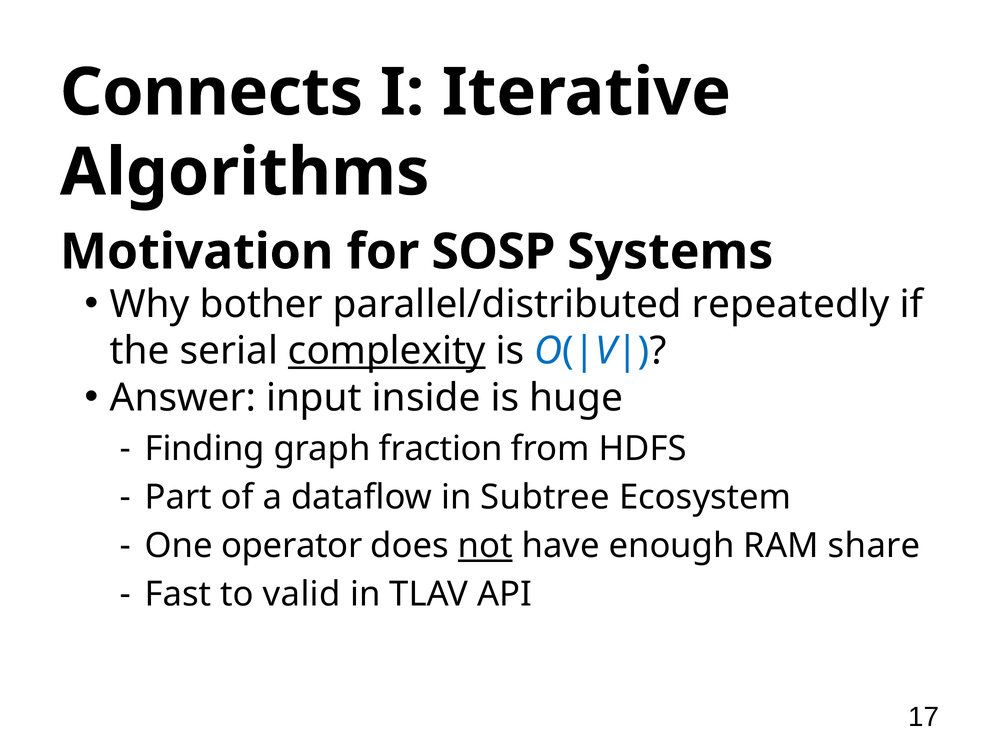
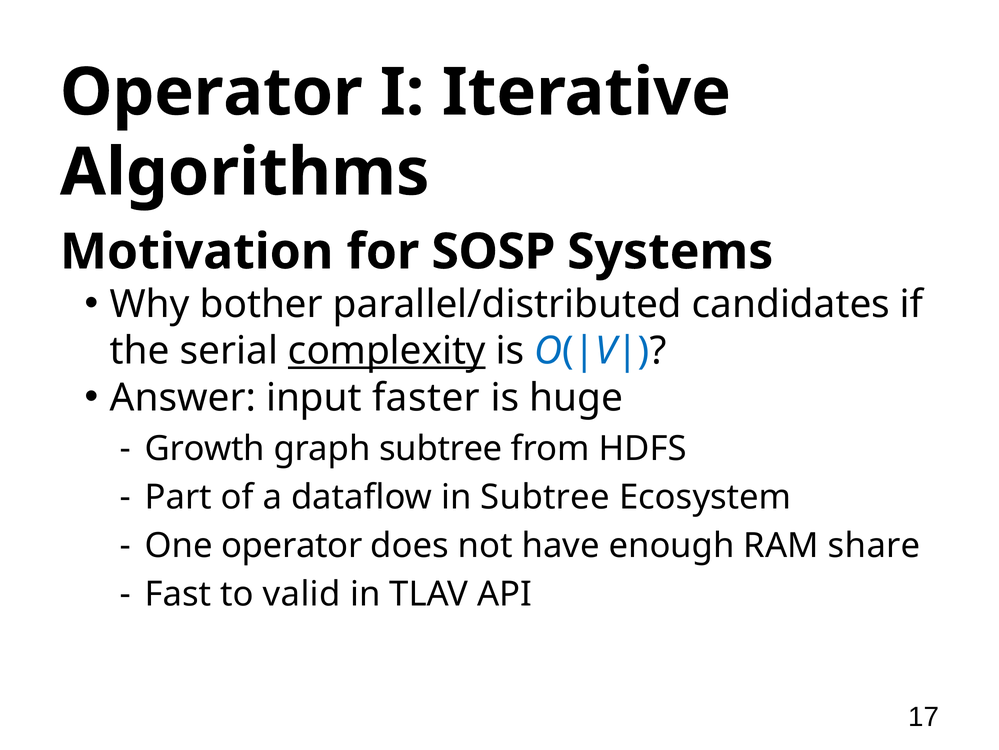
Connects at (211, 92): Connects -> Operator
repeatedly: repeatedly -> candidates
inside: inside -> faster
Finding: Finding -> Growth
graph fraction: fraction -> subtree
not underline: present -> none
